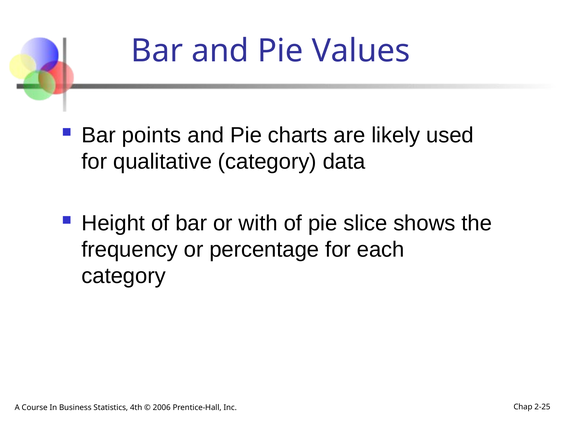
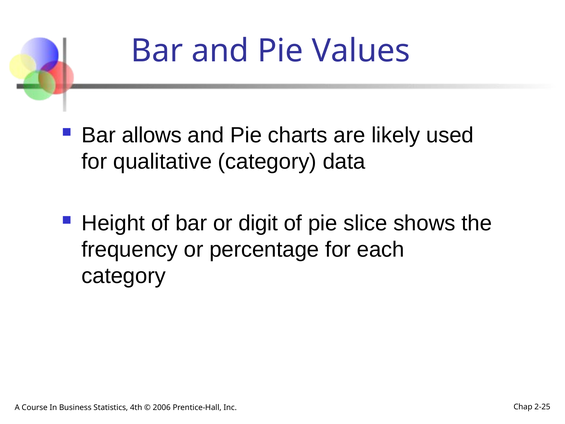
points: points -> allows
with: with -> digit
